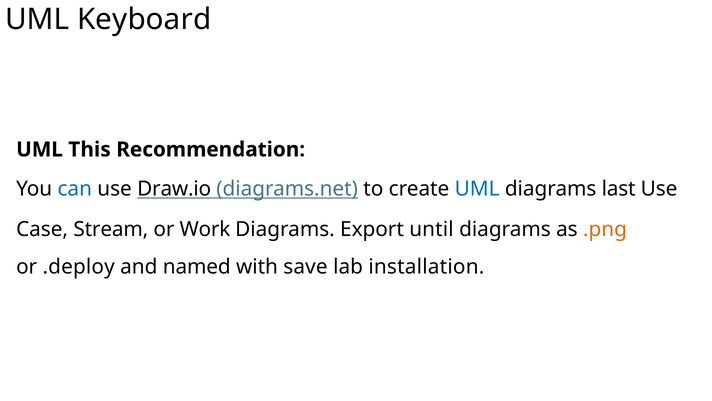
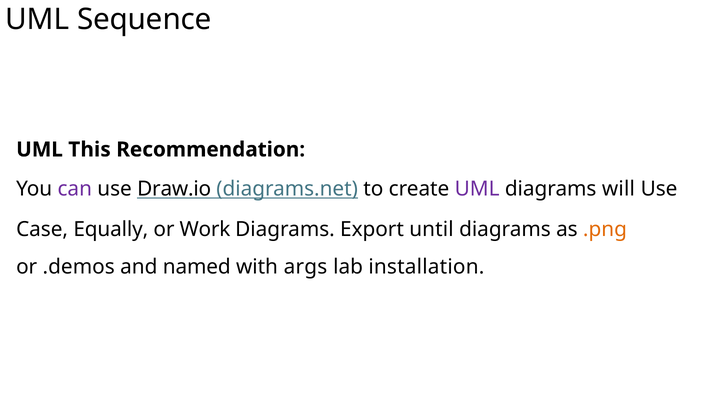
Keyboard: Keyboard -> Sequence
can colour: blue -> purple
UML at (477, 188) colour: blue -> purple
last: last -> will
Stream: Stream -> Equally
.deploy: .deploy -> .demos
save: save -> args
